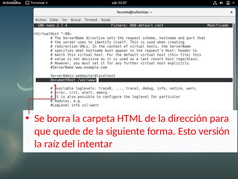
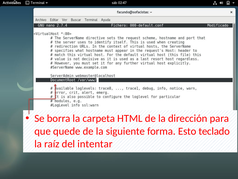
versión: versión -> teclado
